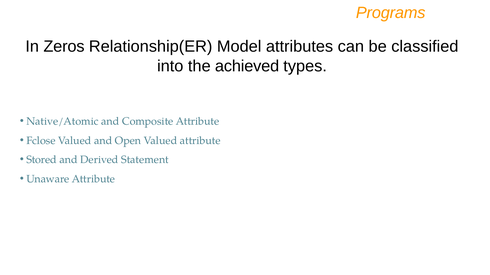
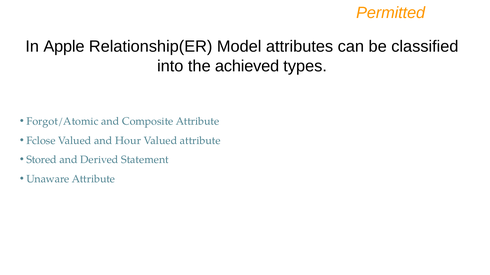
Programs: Programs -> Permitted
Zeros: Zeros -> Apple
Native/Atomic: Native/Atomic -> Forgot/Atomic
Open: Open -> Hour
